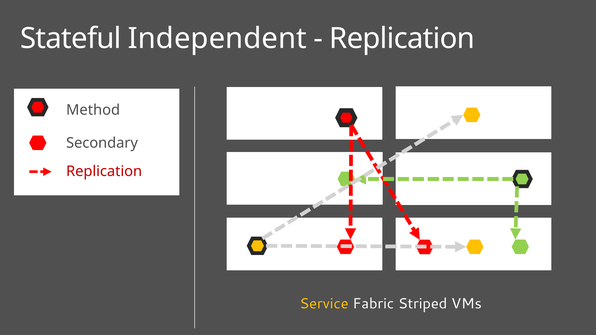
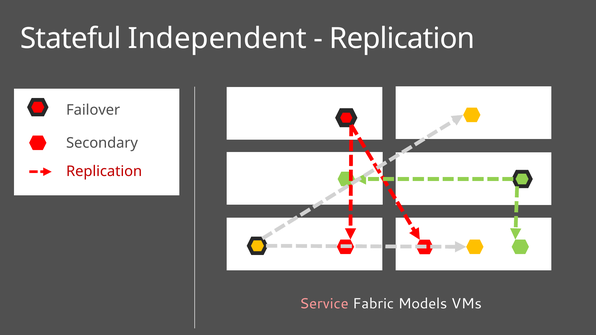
Method: Method -> Failover
Service colour: yellow -> pink
Striped: Striped -> Models
